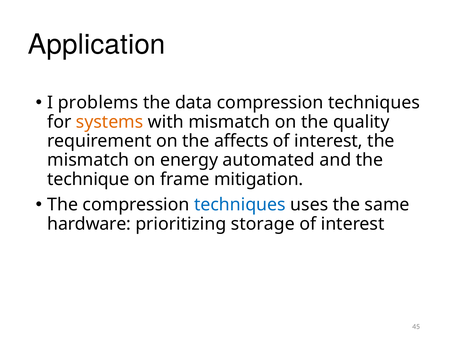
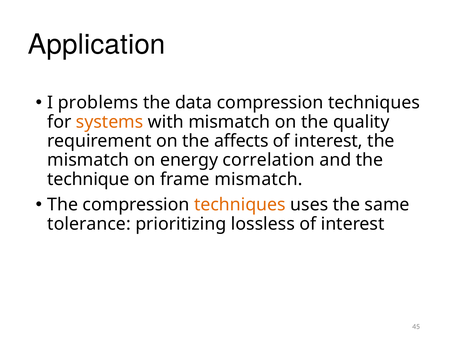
automated: automated -> correlation
frame mitigation: mitigation -> mismatch
techniques at (240, 205) colour: blue -> orange
hardware: hardware -> tolerance
storage: storage -> lossless
